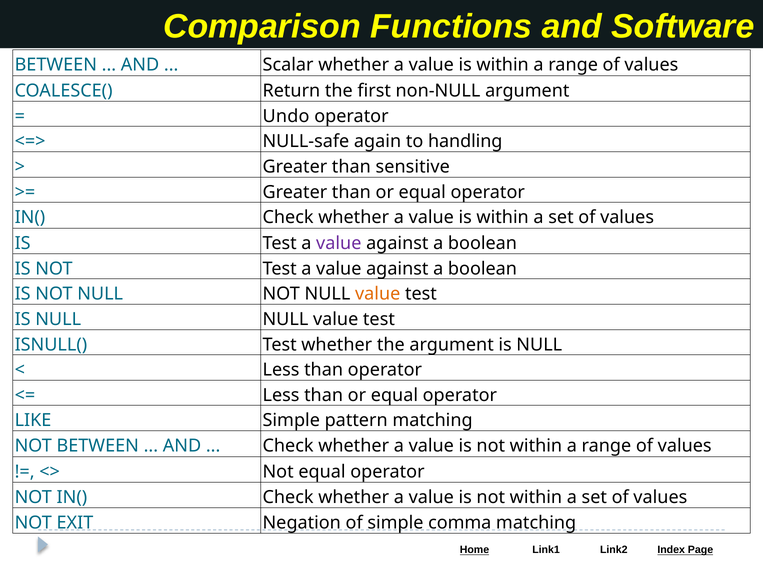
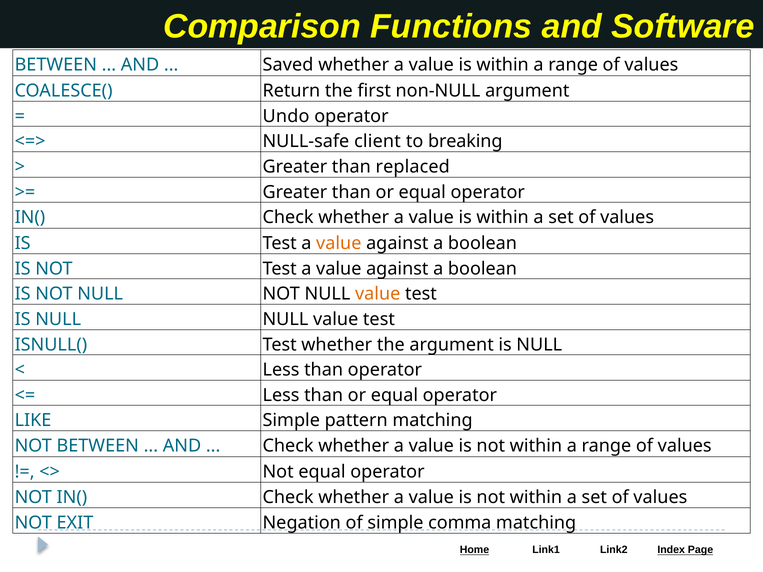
Scalar: Scalar -> Saved
again: again -> client
handling: handling -> breaking
sensitive: sensitive -> replaced
value at (339, 243) colour: purple -> orange
